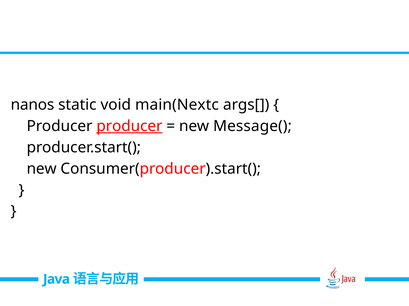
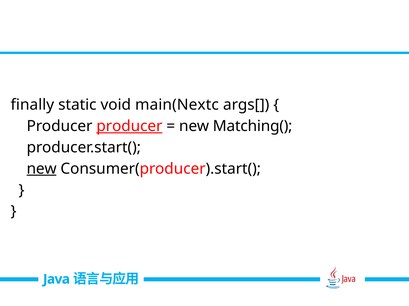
nanos: nanos -> finally
Message(: Message( -> Matching(
new at (42, 169) underline: none -> present
